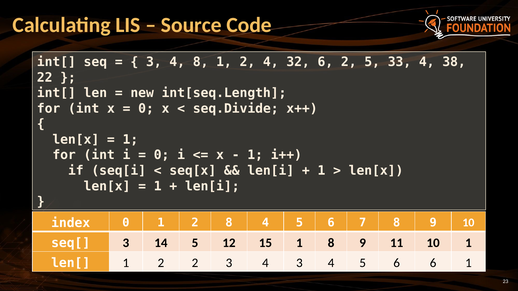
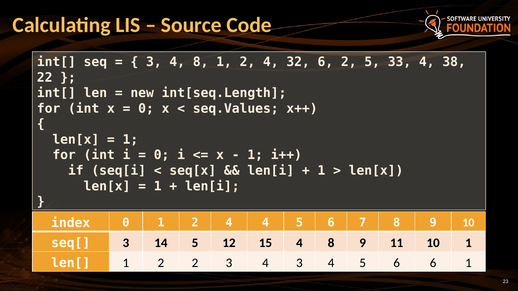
seq.Divide: seq.Divide -> seq.Values
0 1 2 8: 8 -> 4
15 1: 1 -> 4
